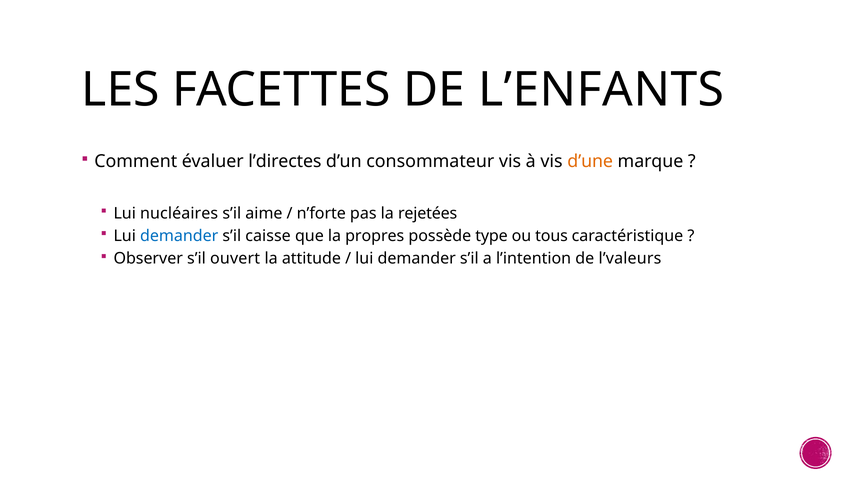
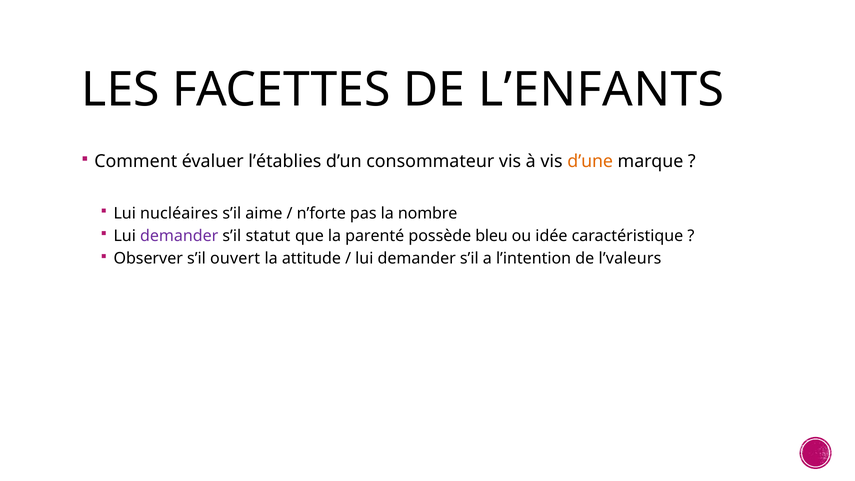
l’directes: l’directes -> l’établies
rejetées: rejetées -> nombre
demander at (179, 236) colour: blue -> purple
caisse: caisse -> statut
propres: propres -> parenté
type: type -> bleu
tous: tous -> idée
